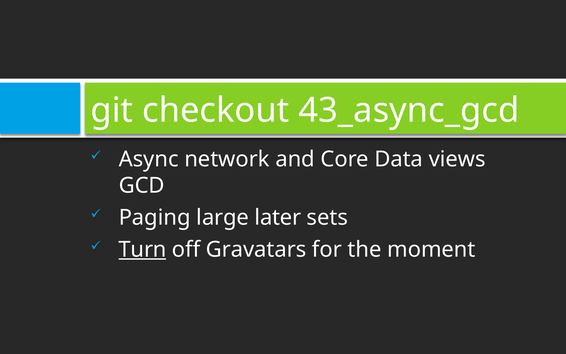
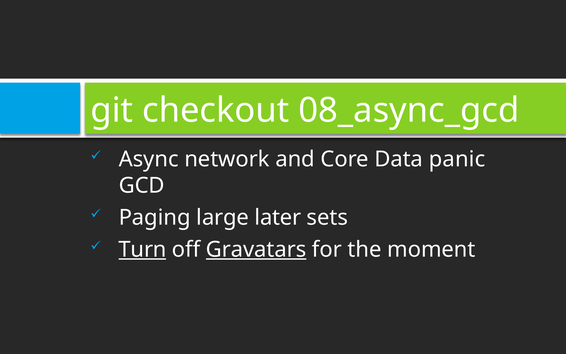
43_async_gcd: 43_async_gcd -> 08_async_gcd
views: views -> panic
Gravatars underline: none -> present
